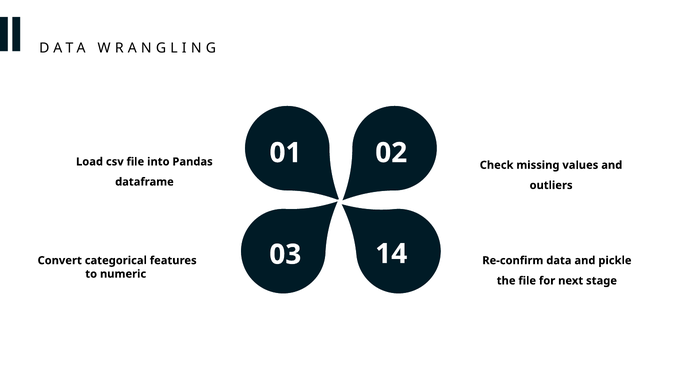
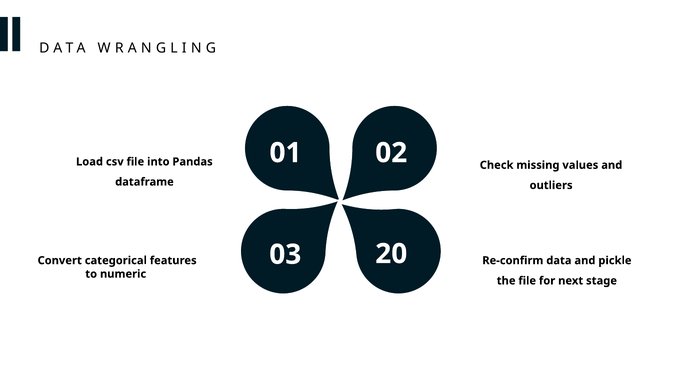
14: 14 -> 20
